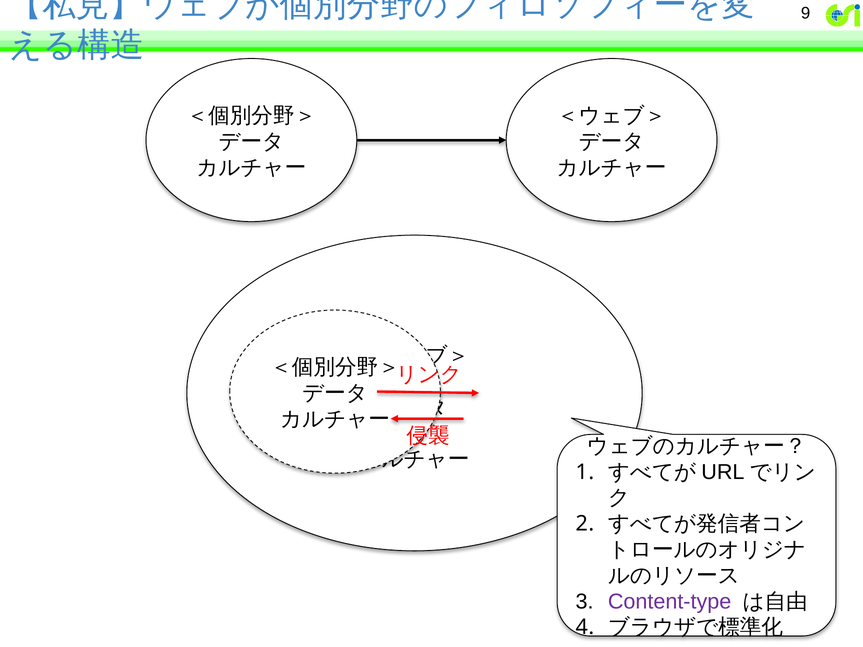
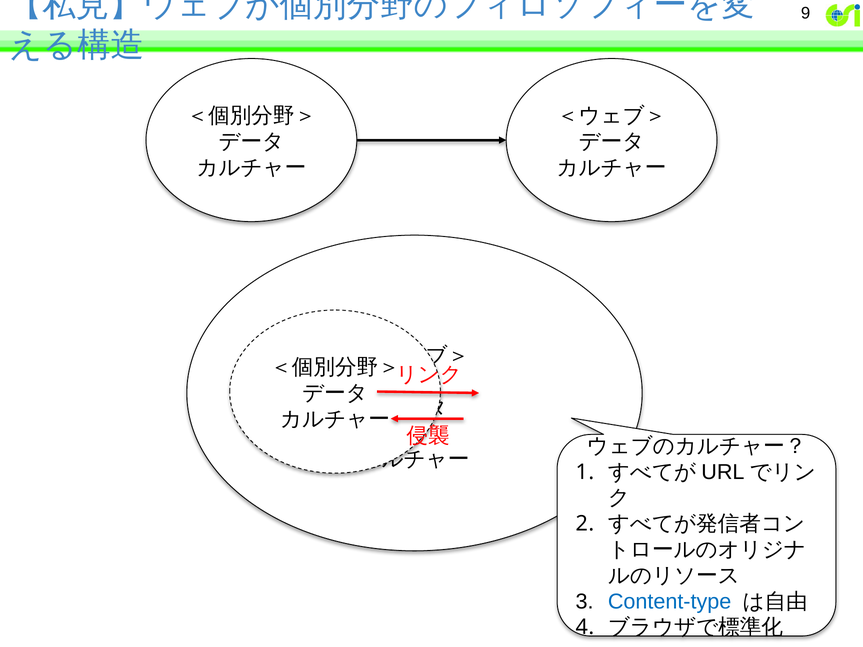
Content-type colour: purple -> blue
